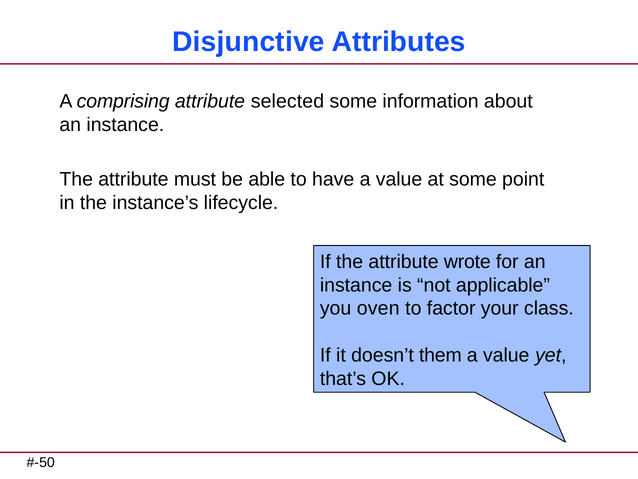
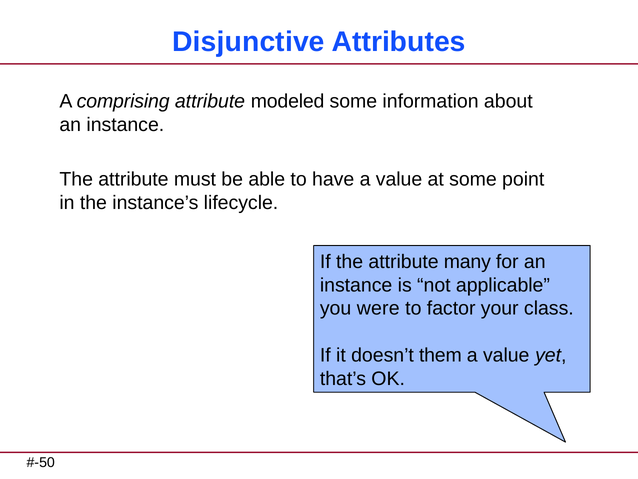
selected: selected -> modeled
wrote: wrote -> many
oven: oven -> were
